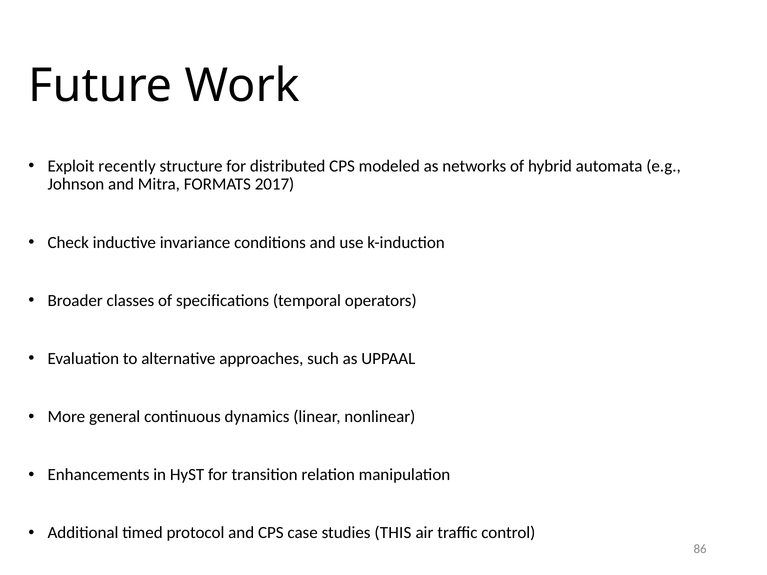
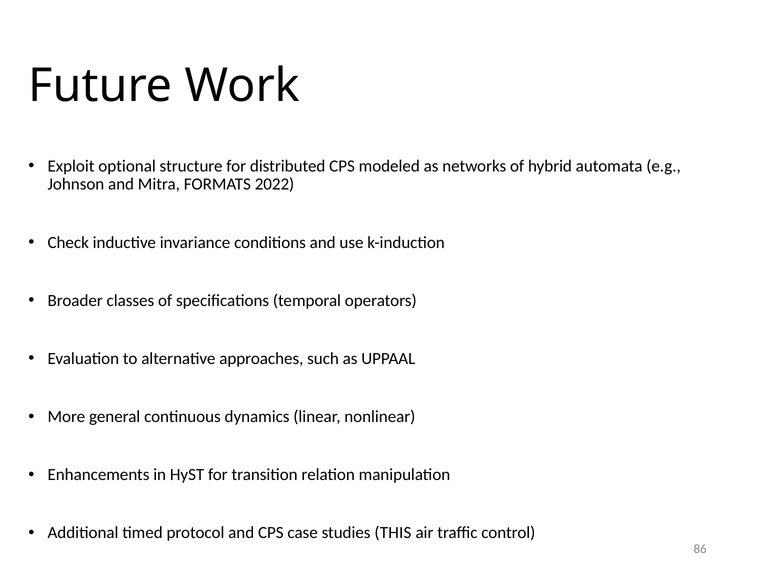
recently: recently -> optional
2017: 2017 -> 2022
